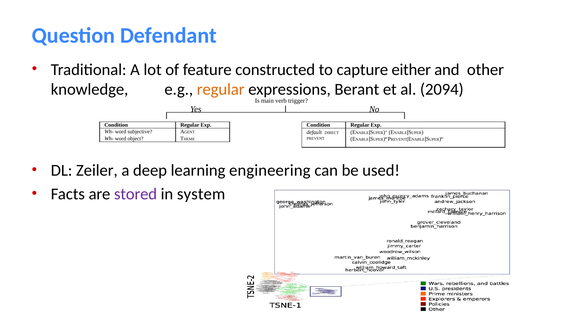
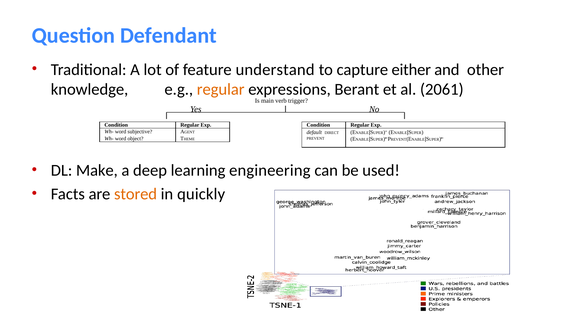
constructed: constructed -> understand
2094: 2094 -> 2061
Zeiler: Zeiler -> Make
stored colour: purple -> orange
system: system -> quickly
